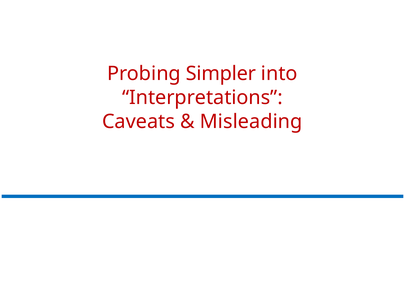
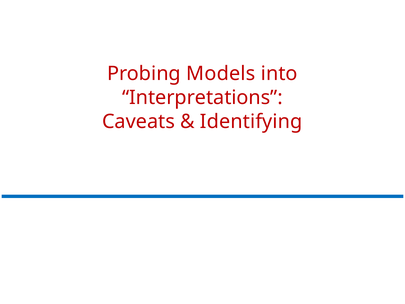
Simpler: Simpler -> Models
Misleading: Misleading -> Identifying
